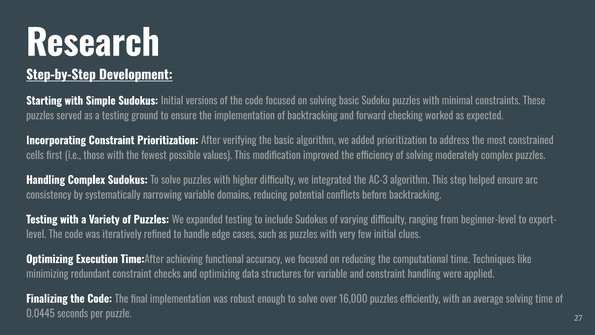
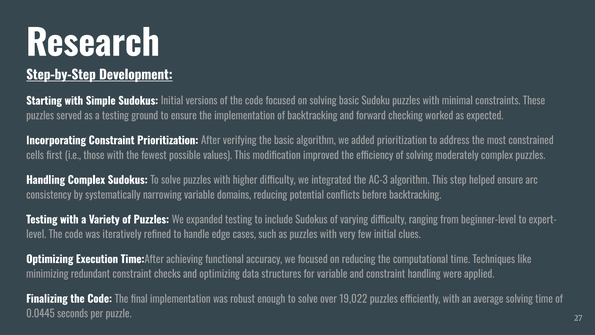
16,000: 16,000 -> 19,022
